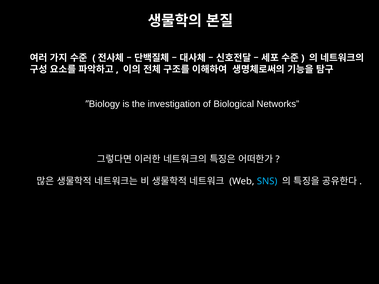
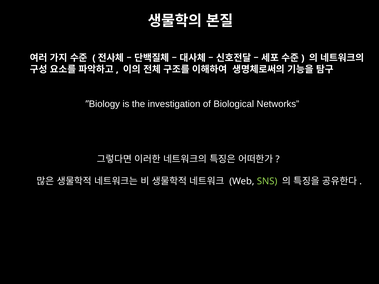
SNS colour: light blue -> light green
